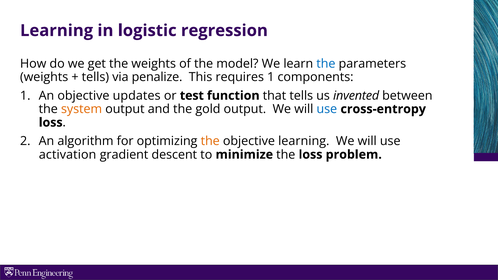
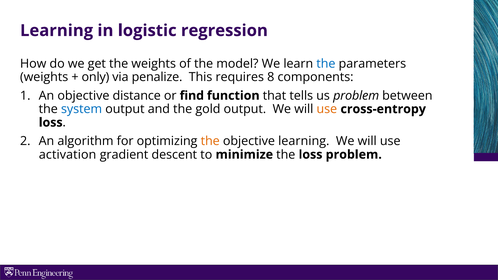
tells at (95, 77): tells -> only
requires 1: 1 -> 8
updates: updates -> distance
test: test -> find
us invented: invented -> problem
system colour: orange -> blue
use at (327, 109) colour: blue -> orange
